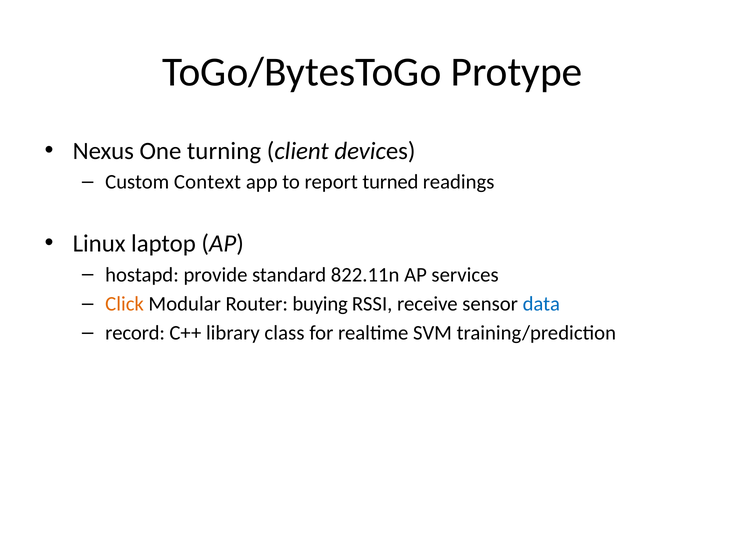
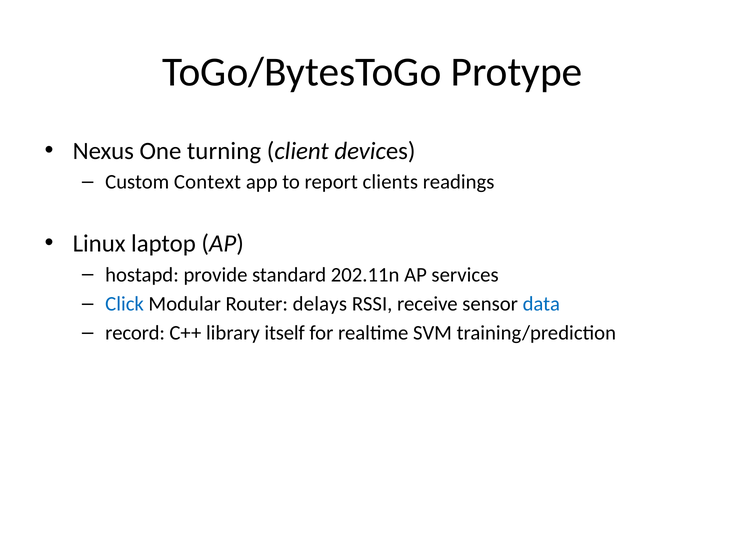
turned: turned -> clients
822.11n: 822.11n -> 202.11n
Click colour: orange -> blue
buying: buying -> delays
class: class -> itself
